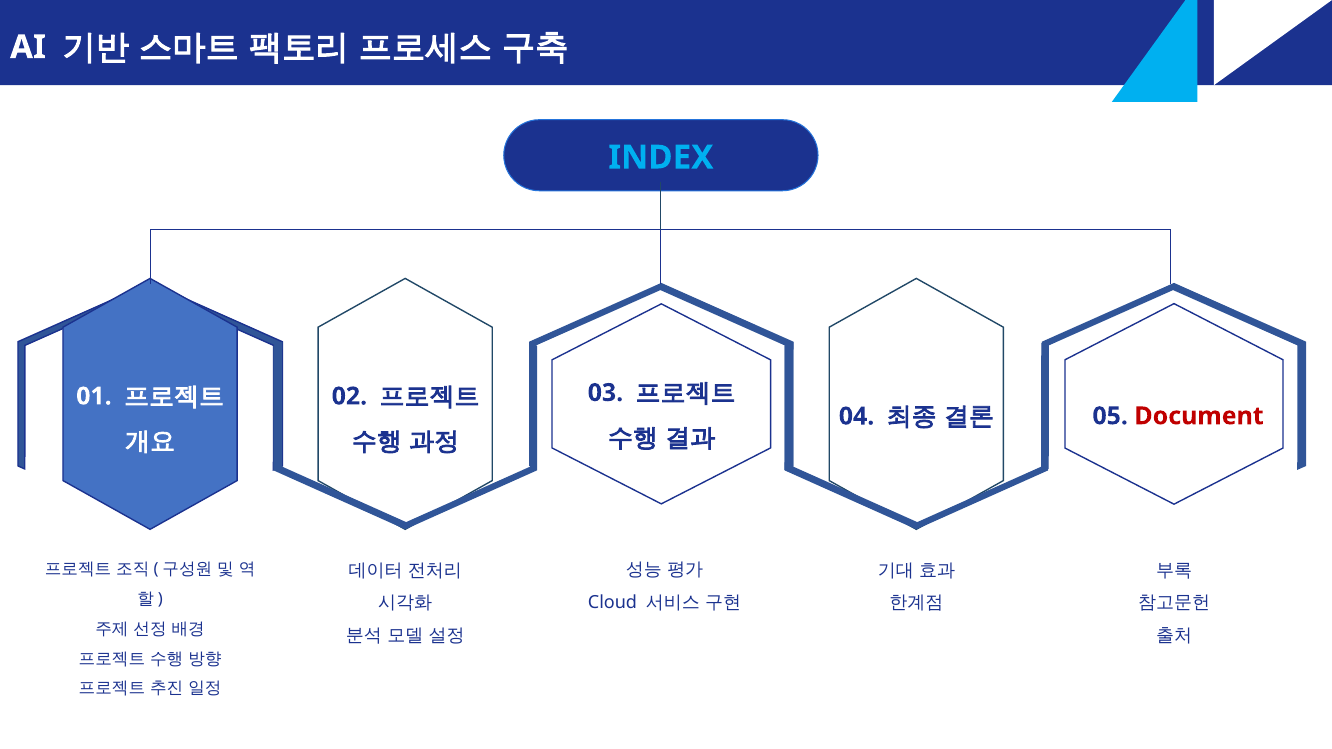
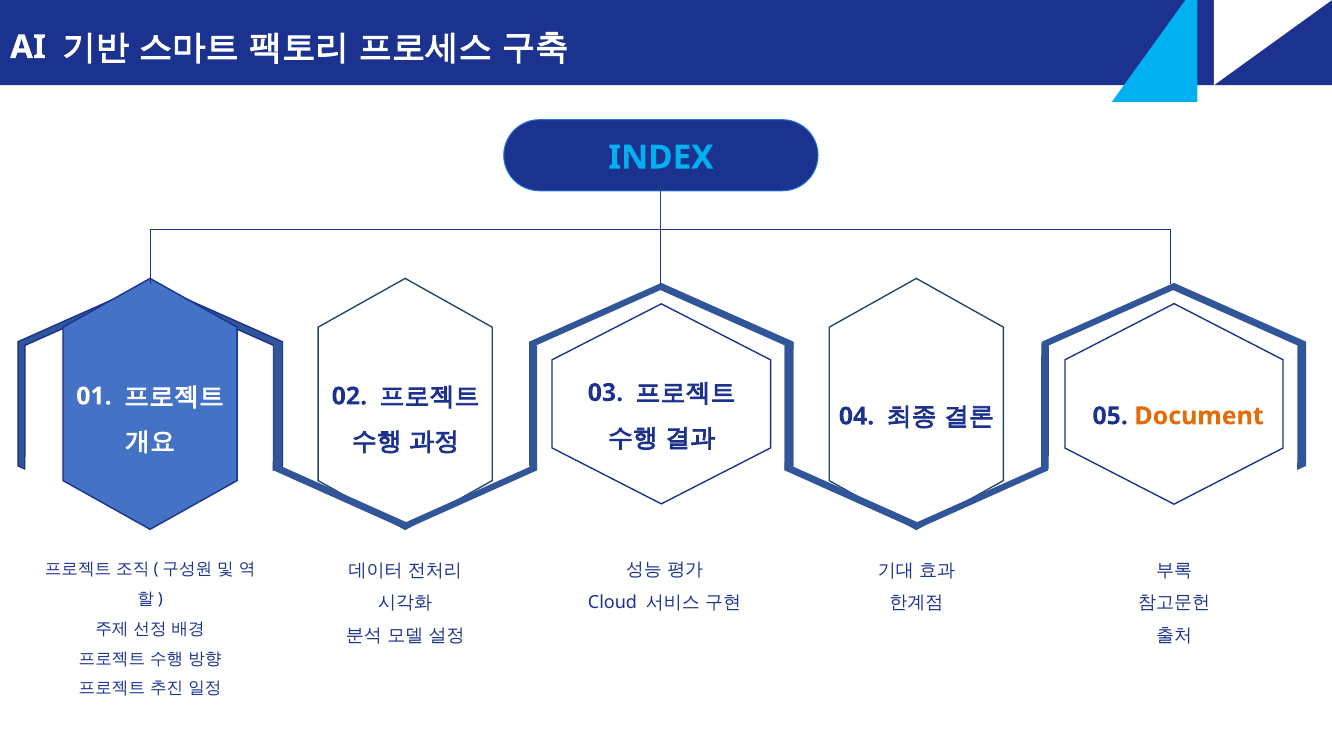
Document colour: red -> orange
